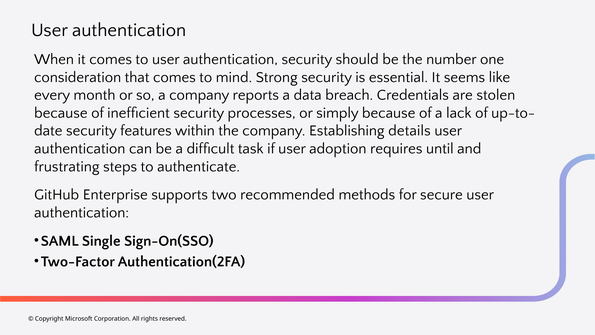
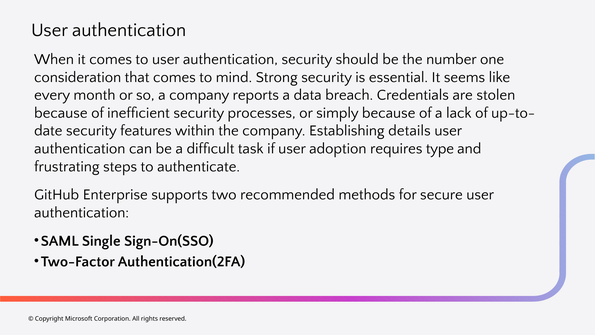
until: until -> type
